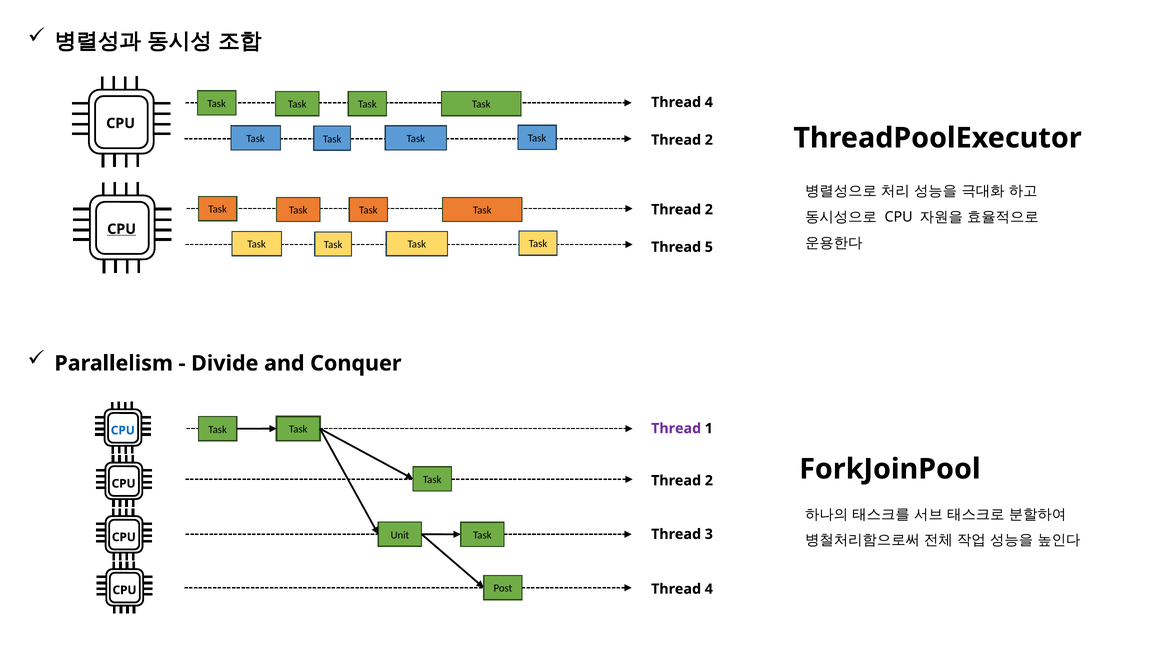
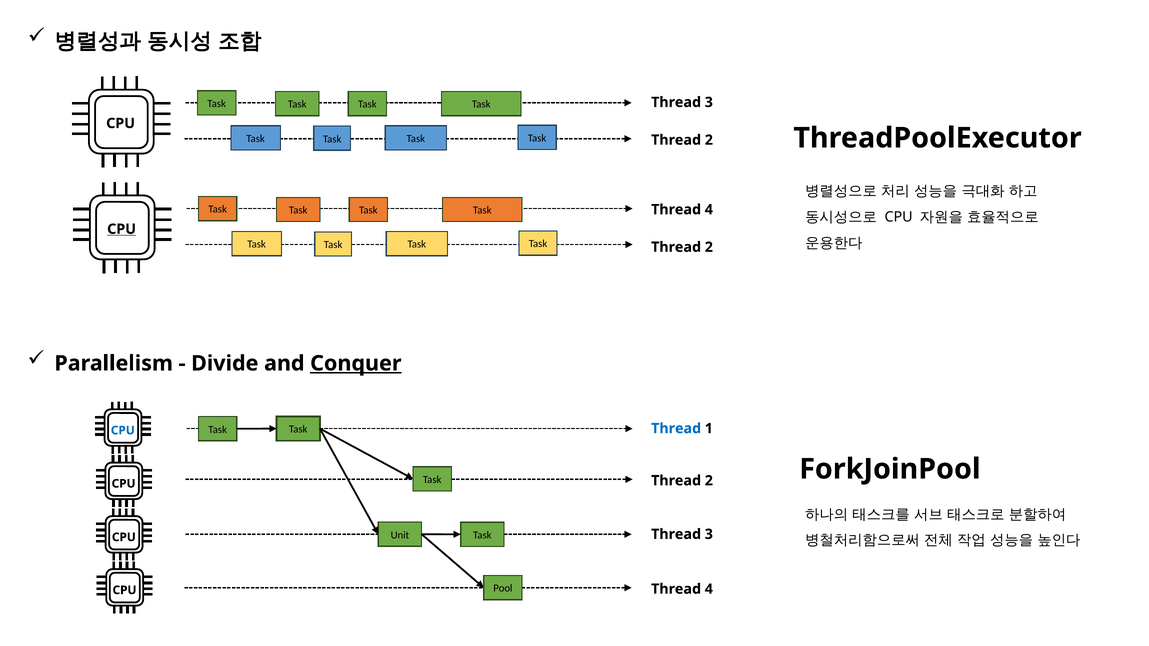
4 at (709, 102): 4 -> 3
2 at (709, 210): 2 -> 4
5 at (709, 247): 5 -> 2
Conquer underline: none -> present
Thread at (676, 429) colour: purple -> blue
Post: Post -> Pool
